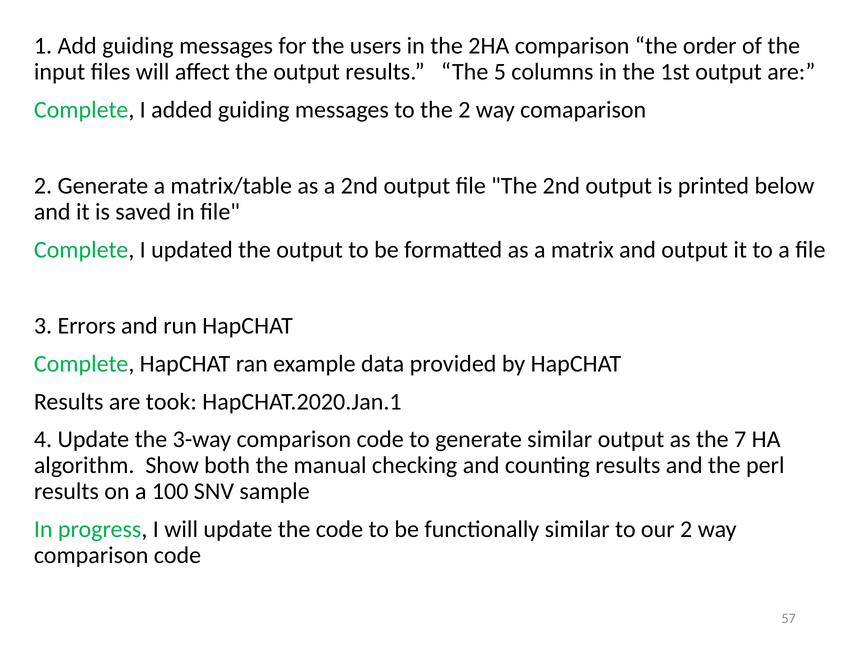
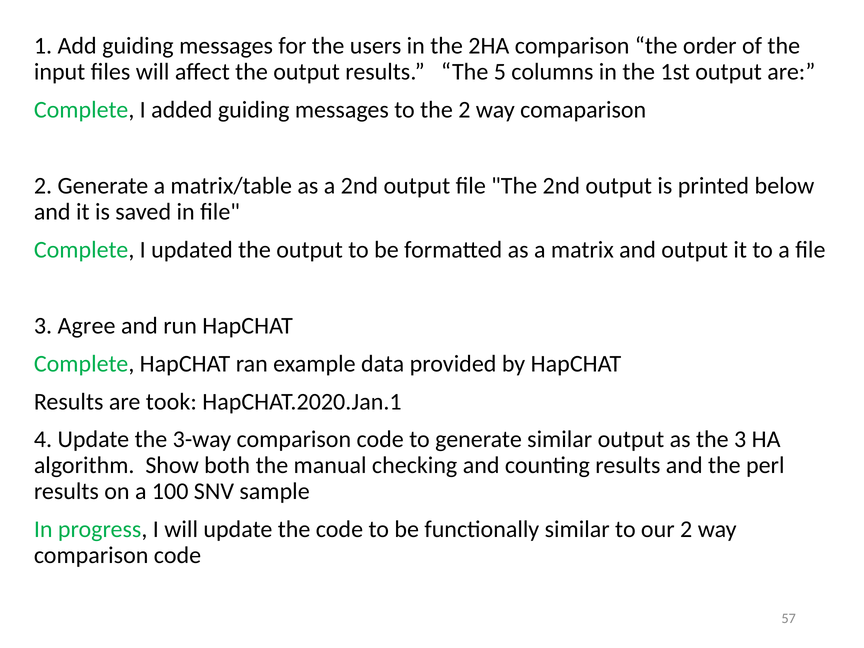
Errors: Errors -> Agree
the 7: 7 -> 3
